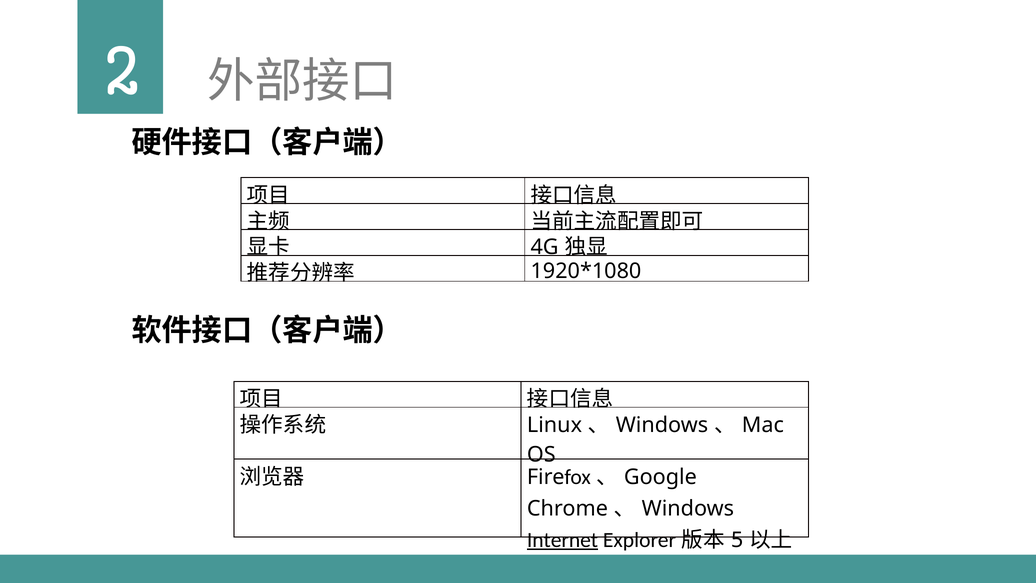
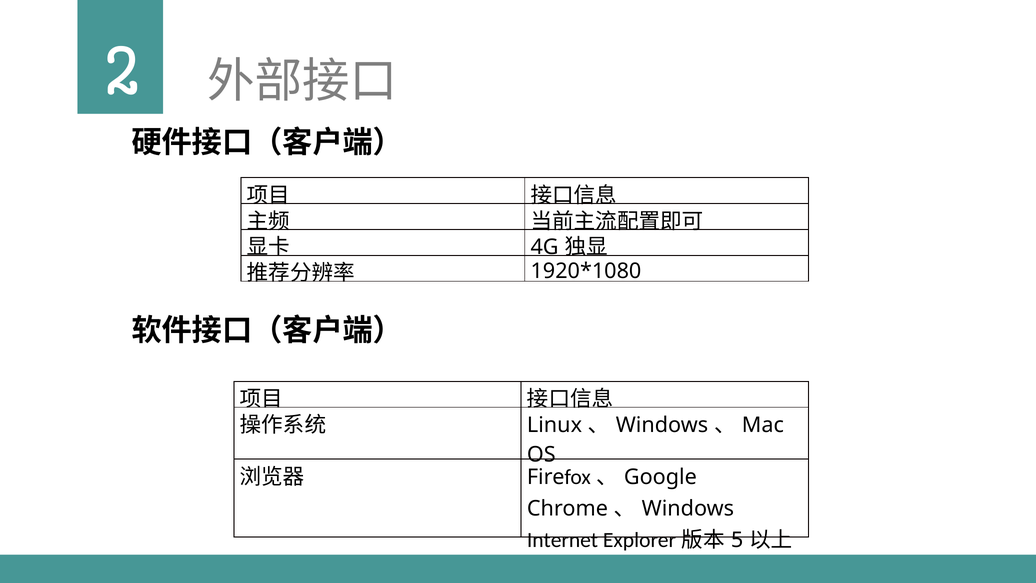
Internet underline: present -> none
